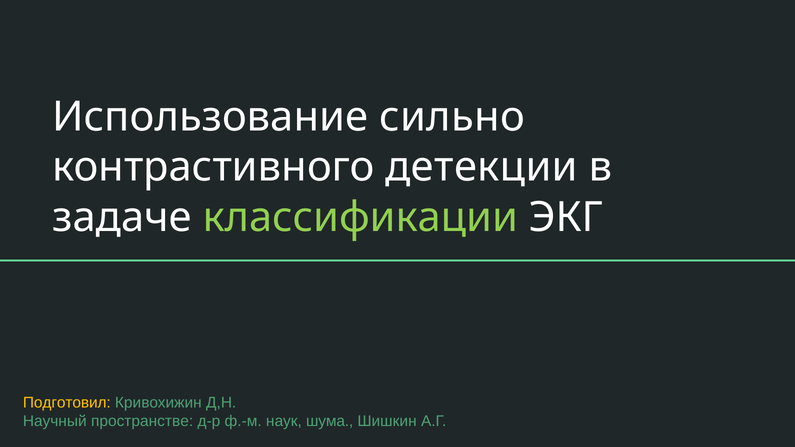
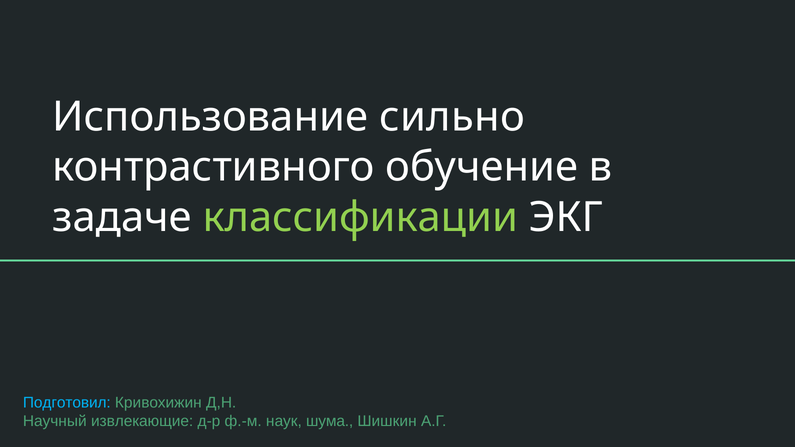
детекции: детекции -> обучение
Подготовил colour: yellow -> light blue
пространстве: пространстве -> извлекающие
